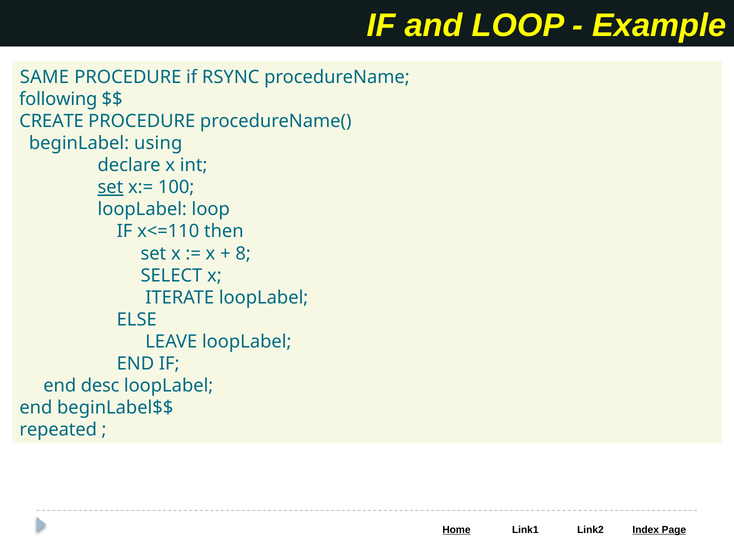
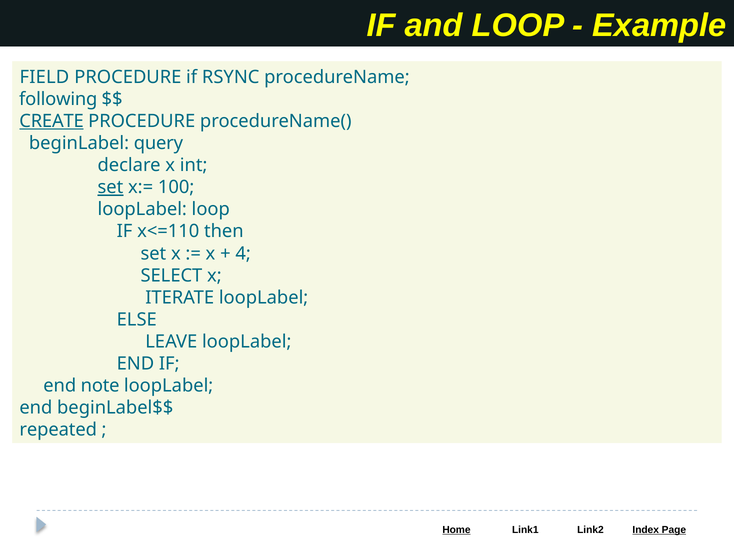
SAME: SAME -> FIELD
CREATE underline: none -> present
using: using -> query
8: 8 -> 4
desc: desc -> note
